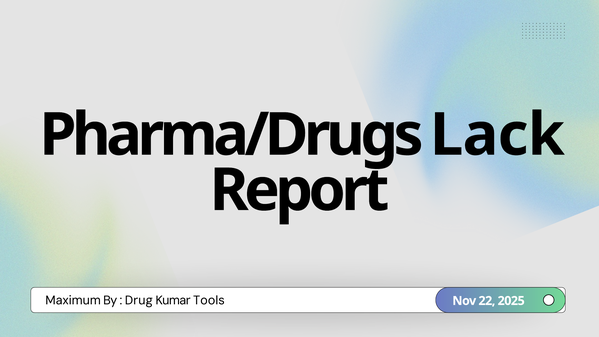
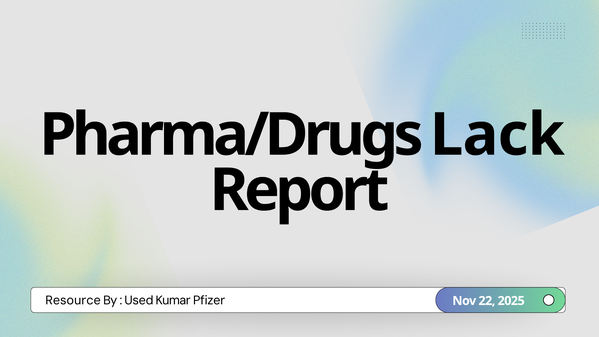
Maximum: Maximum -> Resource
Drug: Drug -> Used
Tools: Tools -> Pfizer
